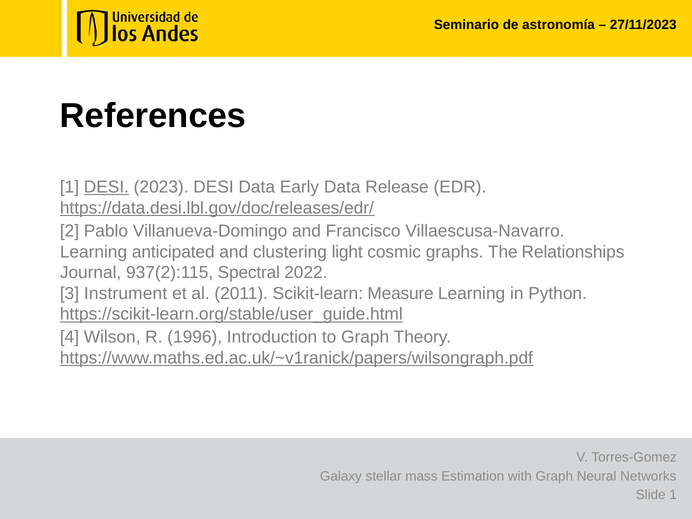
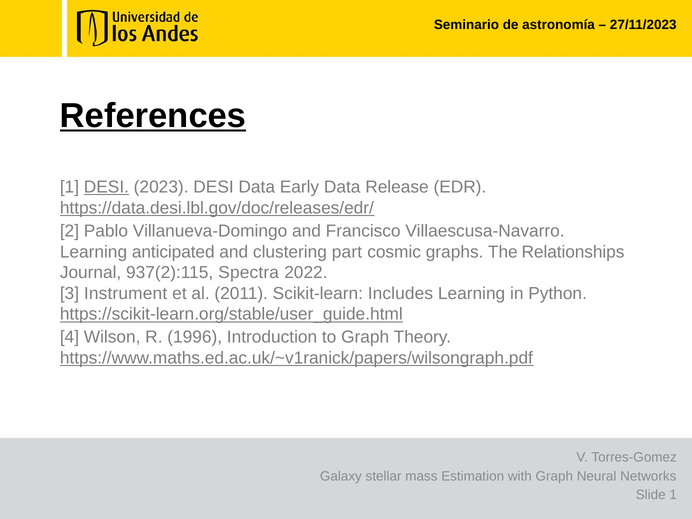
References underline: none -> present
light: light -> part
Spectral: Spectral -> Spectra
Measure: Measure -> Includes
